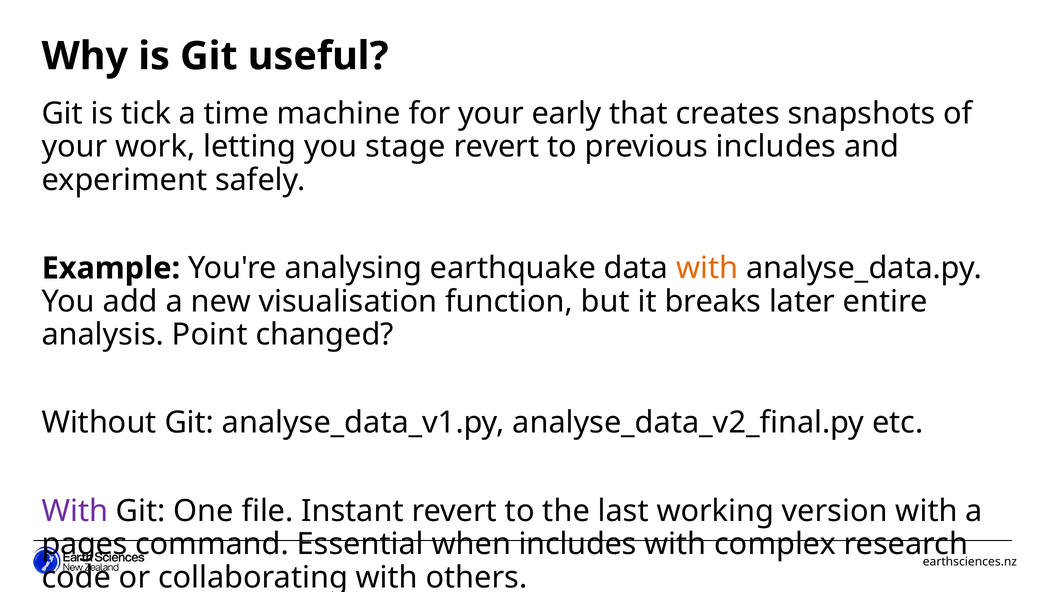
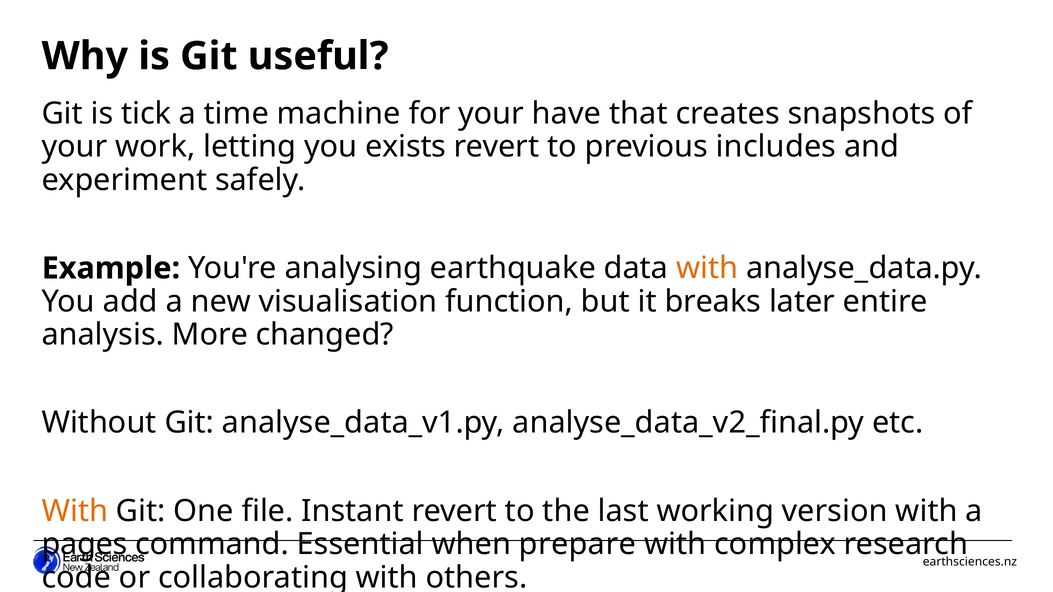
early: early -> have
stage: stage -> exists
Point: Point -> More
With at (75, 511) colour: purple -> orange
when includes: includes -> prepare
